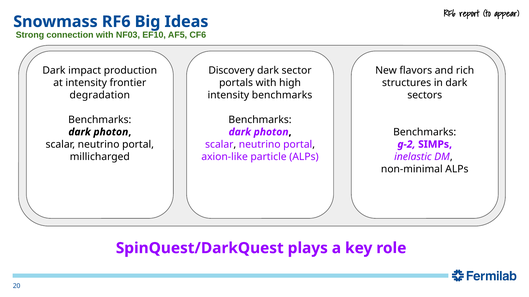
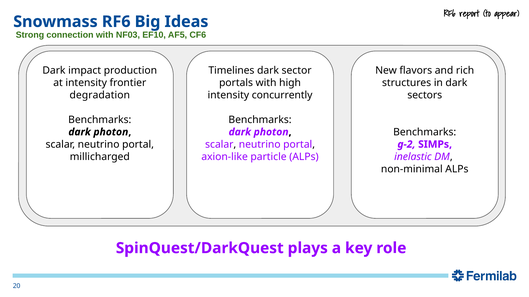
Discovery: Discovery -> Timelines
intensity benchmarks: benchmarks -> concurrently
